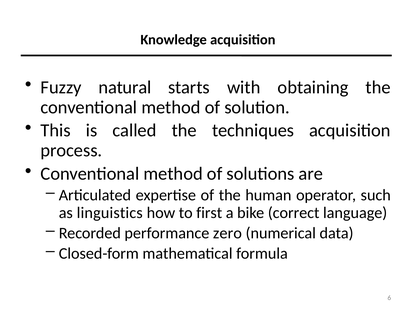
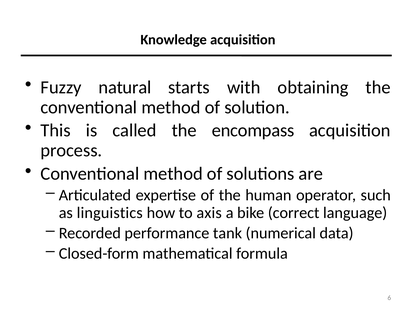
techniques: techniques -> encompass
first: first -> axis
zero: zero -> tank
